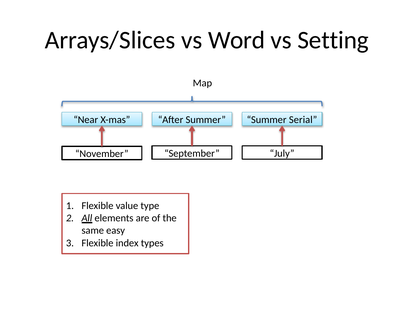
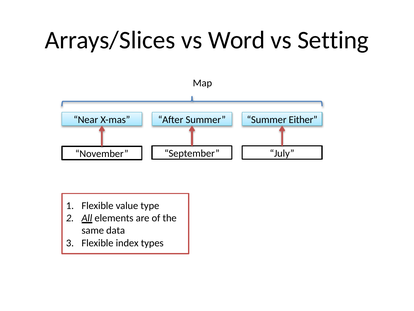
Serial: Serial -> Either
easy: easy -> data
